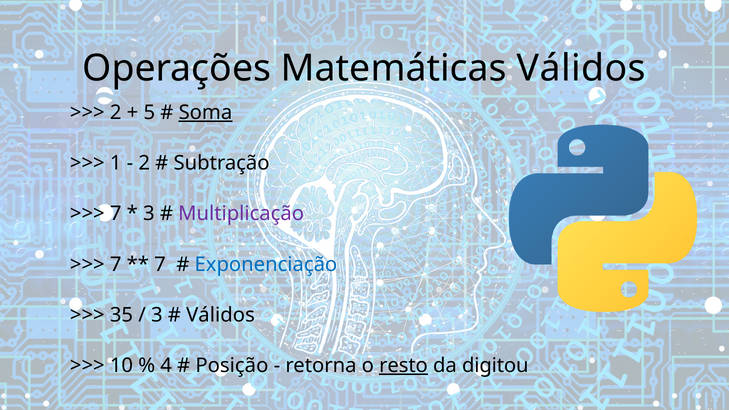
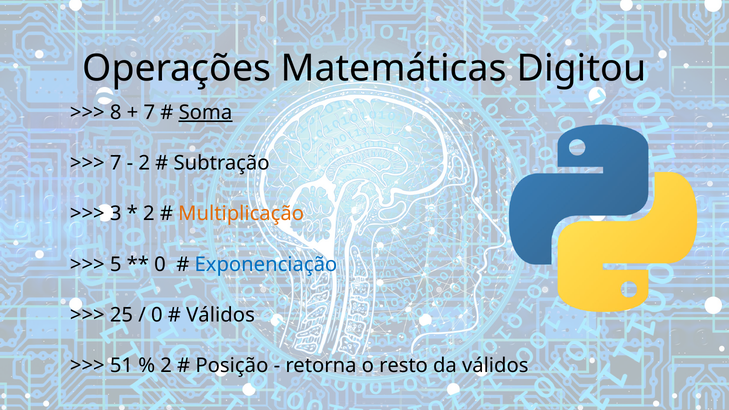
Matemáticas Válidos: Válidos -> Digitou
2 at (116, 113): 2 -> 8
5 at (149, 113): 5 -> 7
1 at (116, 163): 1 -> 7
7 at (116, 214): 7 -> 3
3 at (149, 214): 3 -> 2
Multiplicação colour: purple -> orange
7 at (116, 264): 7 -> 5
7 at (160, 264): 7 -> 0
35: 35 -> 25
3 at (157, 315): 3 -> 0
10: 10 -> 51
4 at (166, 366): 4 -> 2
resto underline: present -> none
da digitou: digitou -> válidos
